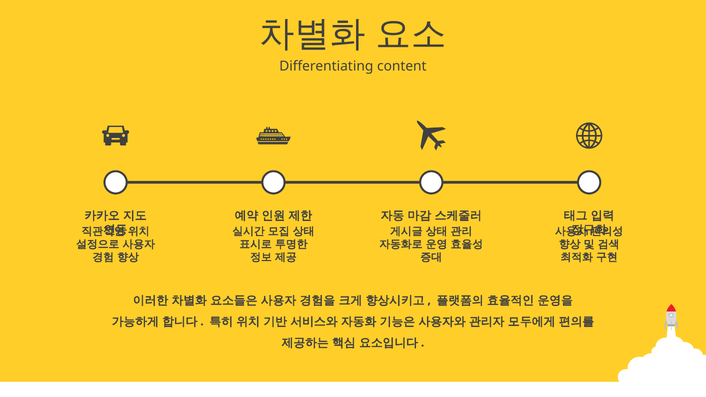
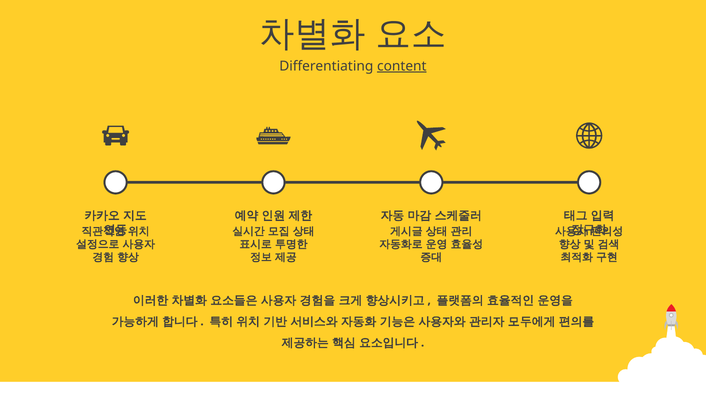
content underline: none -> present
